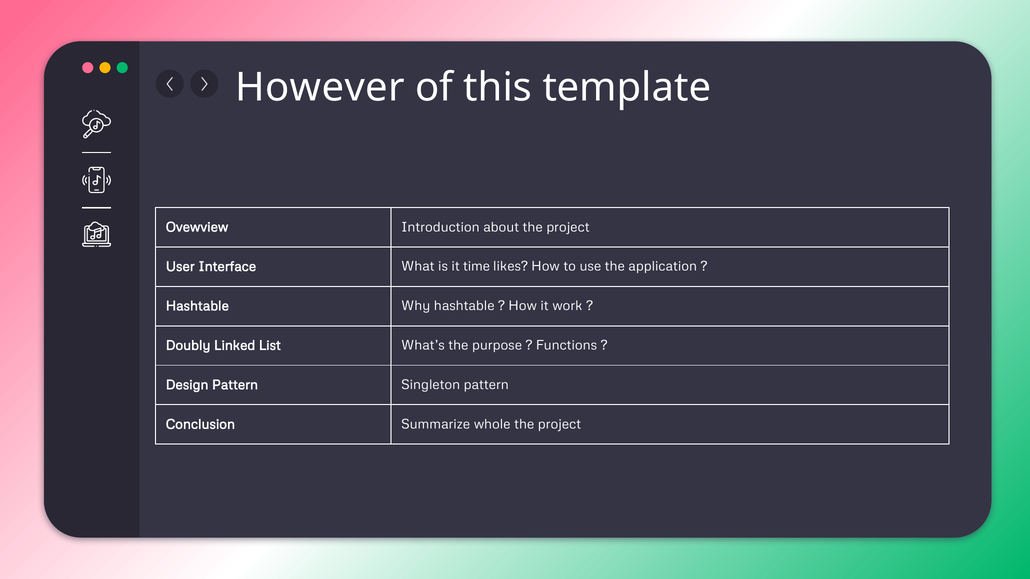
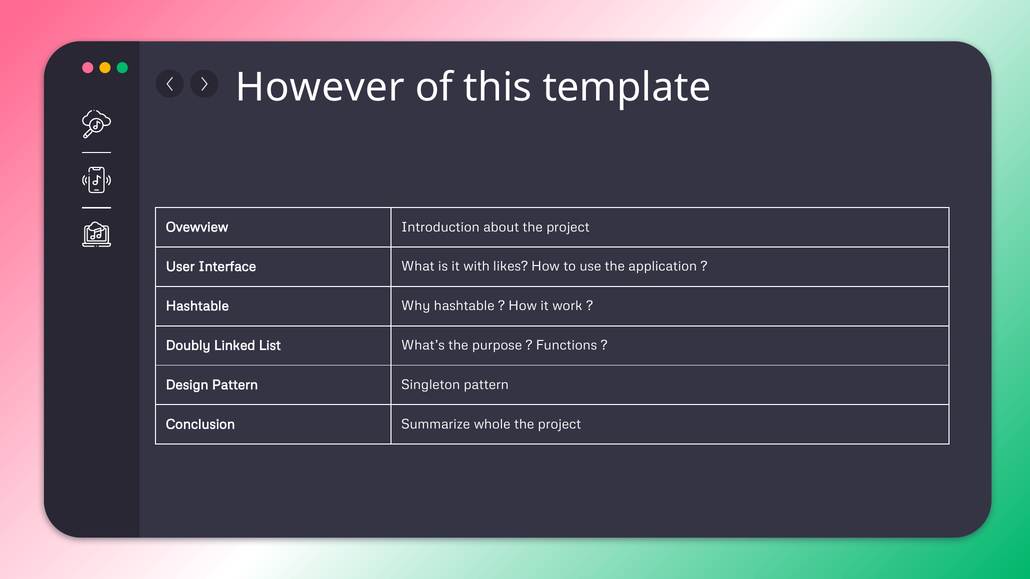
time: time -> with
